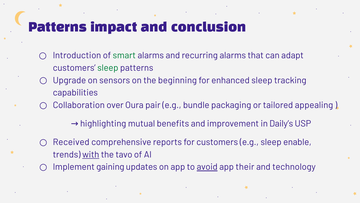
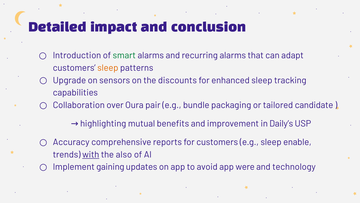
Patterns at (57, 27): Patterns -> Detailed
sleep at (108, 68) colour: green -> orange
beginning: beginning -> discounts
appealing: appealing -> candidate
Received: Received -> Accuracy
tavo: tavo -> also
avoid underline: present -> none
their: their -> were
